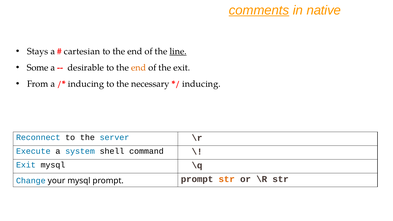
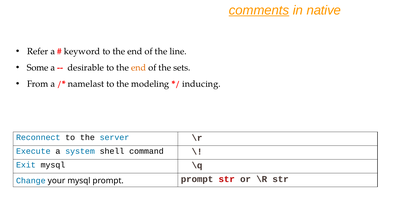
Stays: Stays -> Refer
cartesian: cartesian -> keyword
line underline: present -> none
the exit: exit -> sets
inducing at (86, 84): inducing -> namelast
necessary: necessary -> modeling
str at (227, 179) colour: orange -> red
